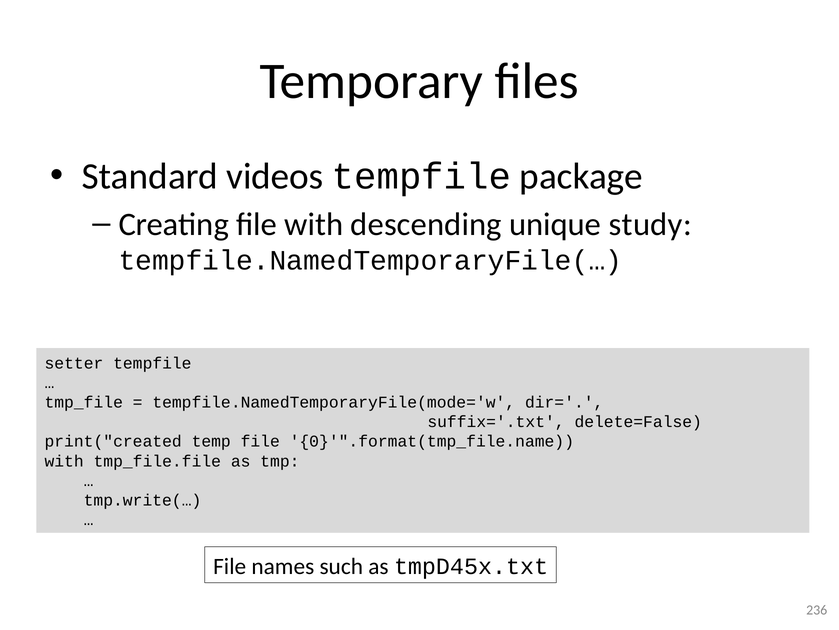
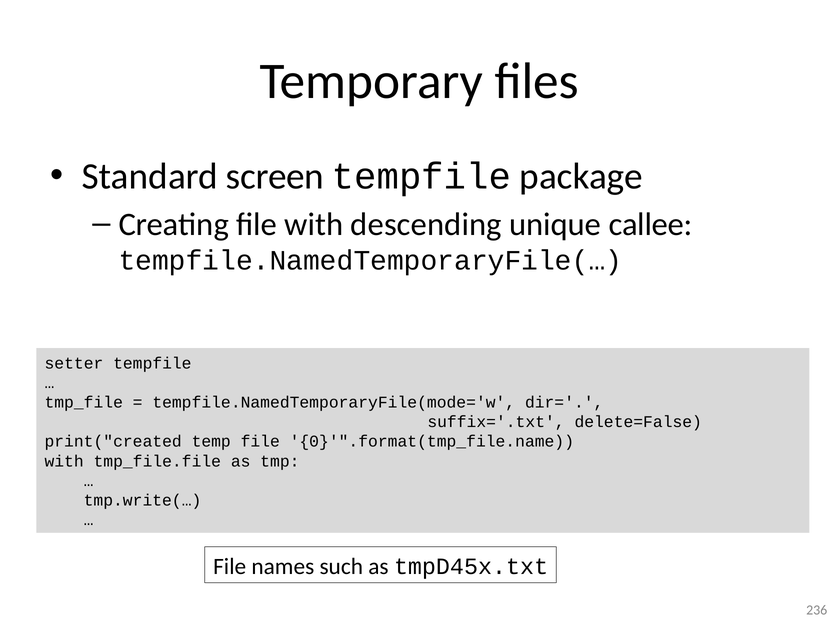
videos: videos -> screen
study: study -> callee
